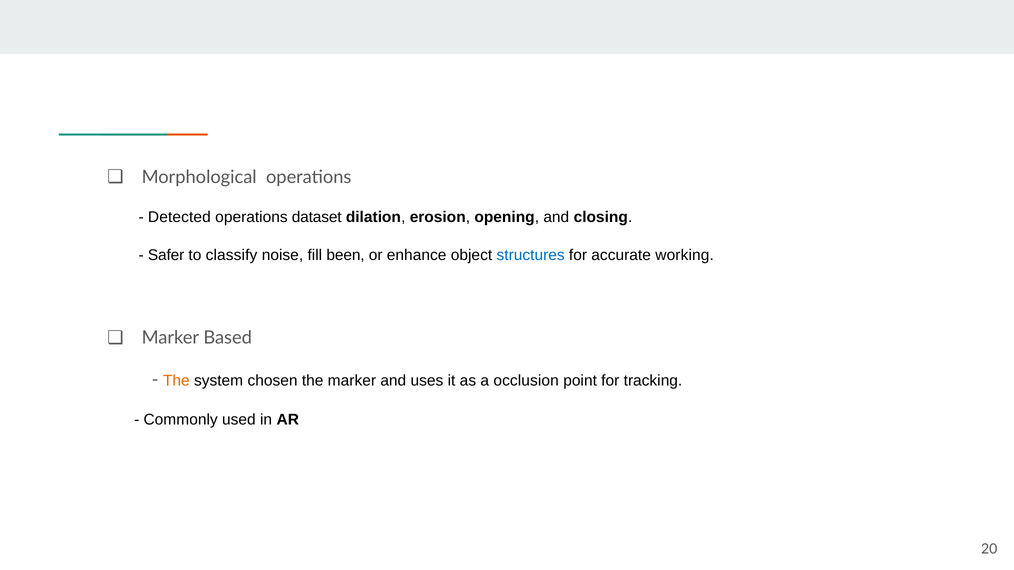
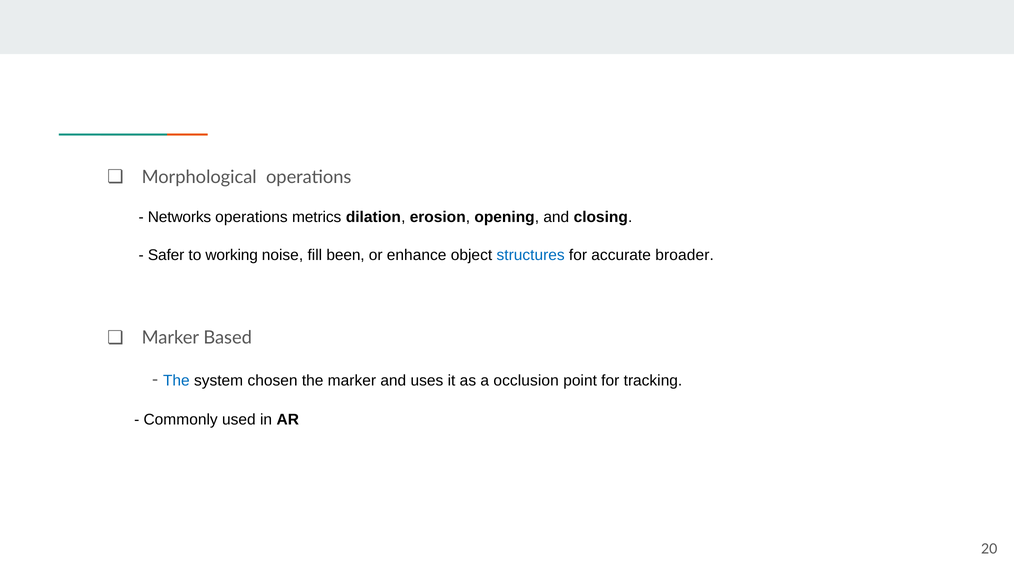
Detected: Detected -> Networks
dataset: dataset -> metrics
classify: classify -> working
working: working -> broader
The at (176, 381) colour: orange -> blue
